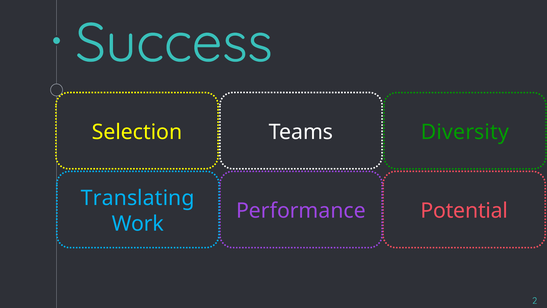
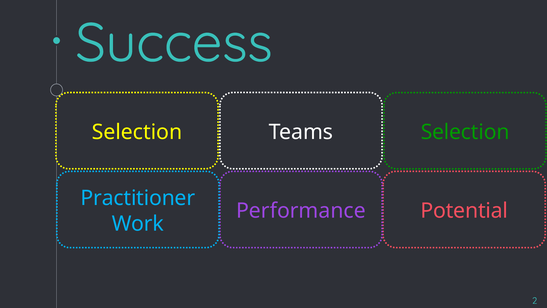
Teams Diversity: Diversity -> Selection
Translating: Translating -> Practitioner
